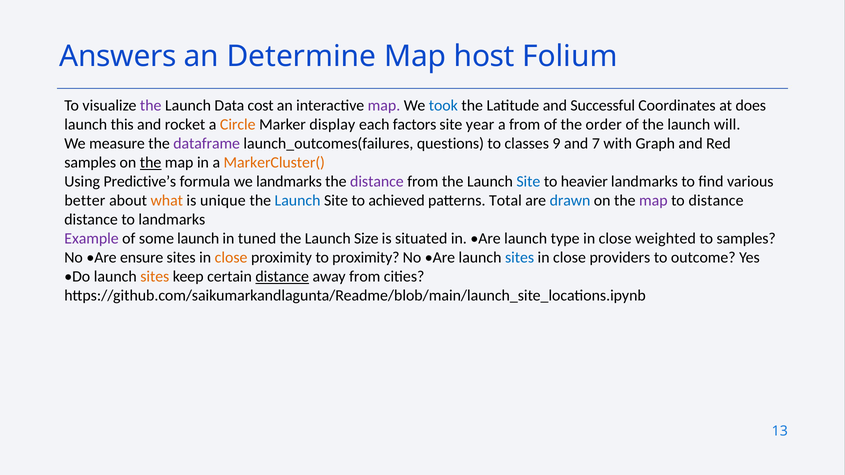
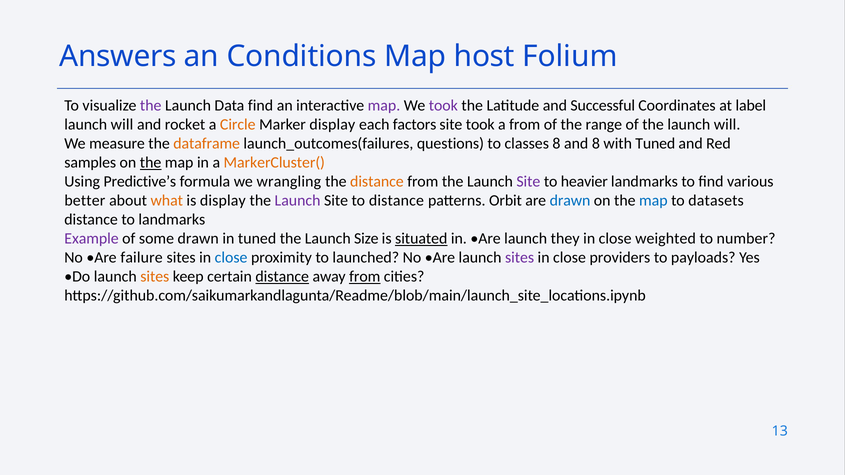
Determine: Determine -> Conditions
Data cost: cost -> find
took at (443, 106) colour: blue -> purple
does: does -> label
this at (122, 125): this -> will
site year: year -> took
order: order -> range
dataframe colour: purple -> orange
classes 9: 9 -> 8
and 7: 7 -> 8
with Graph: Graph -> Tuned
we landmarks: landmarks -> wrangling
distance at (377, 182) colour: purple -> orange
Site at (528, 182) colour: blue -> purple
is unique: unique -> display
Launch at (298, 201) colour: blue -> purple
to achieved: achieved -> distance
Total: Total -> Orbit
map at (653, 201) colour: purple -> blue
to distance: distance -> datasets
some launch: launch -> drawn
situated underline: none -> present
type: type -> they
to samples: samples -> number
ensure: ensure -> failure
close at (231, 258) colour: orange -> blue
to proximity: proximity -> launched
sites at (520, 258) colour: blue -> purple
outcome: outcome -> payloads
from at (365, 277) underline: none -> present
